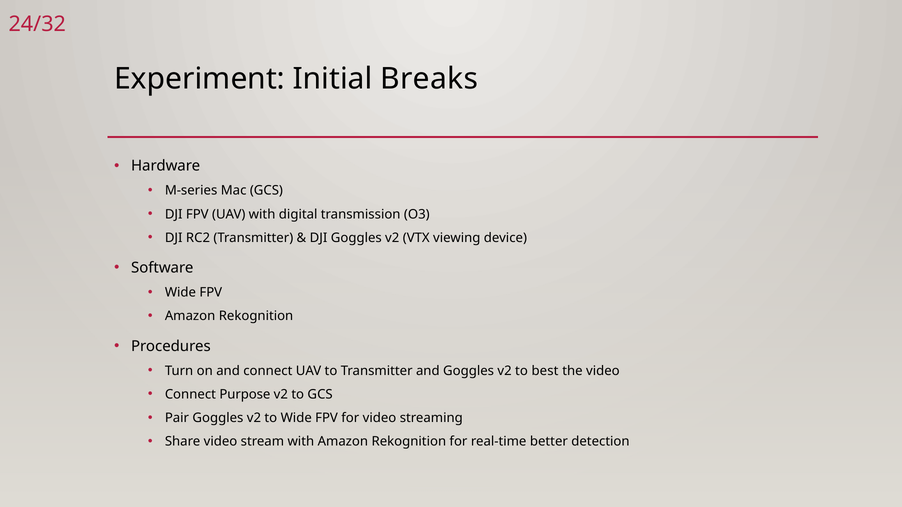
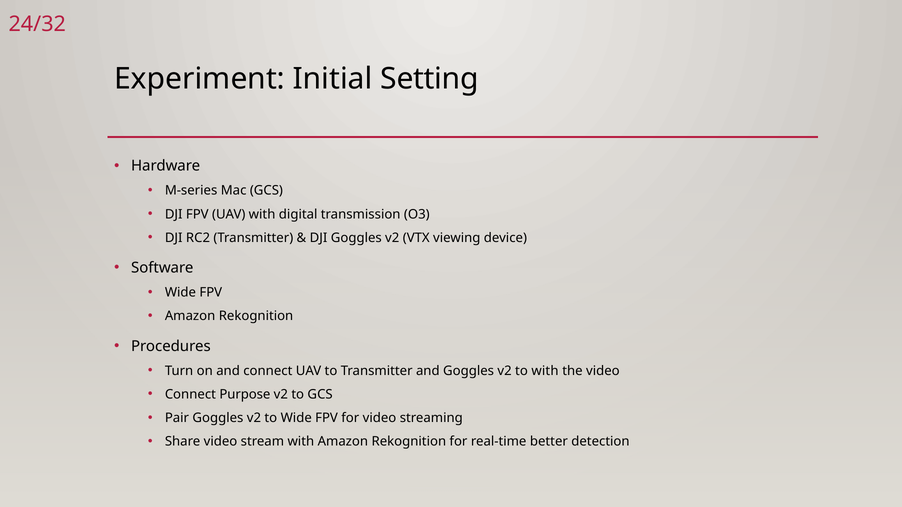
Breaks: Breaks -> Setting
to best: best -> with
